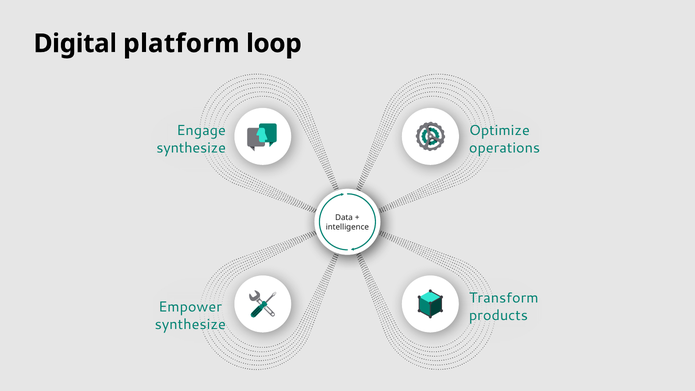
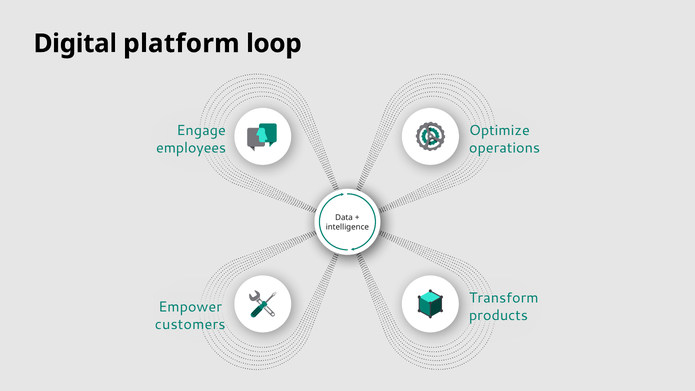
synthesize at (191, 148): synthesize -> employees
synthesize at (190, 324): synthesize -> customers
